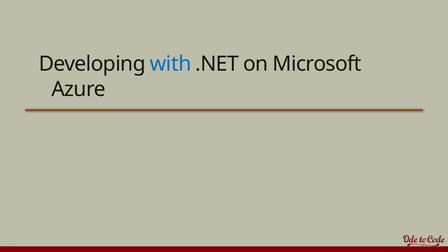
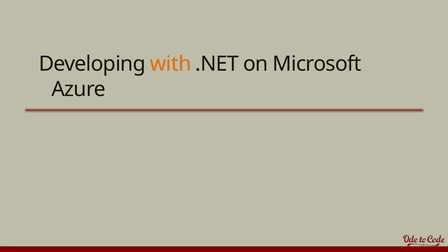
with colour: blue -> orange
